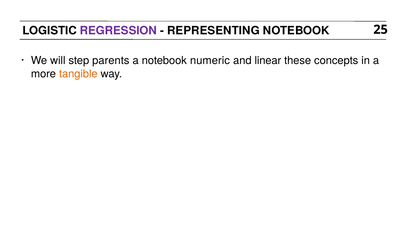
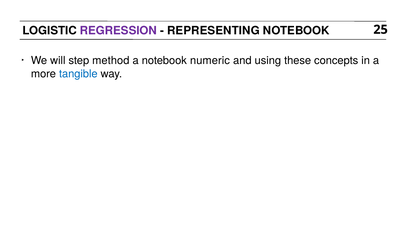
parents: parents -> method
linear: linear -> using
tangible colour: orange -> blue
